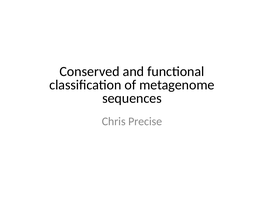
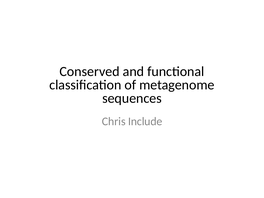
Precise: Precise -> Include
